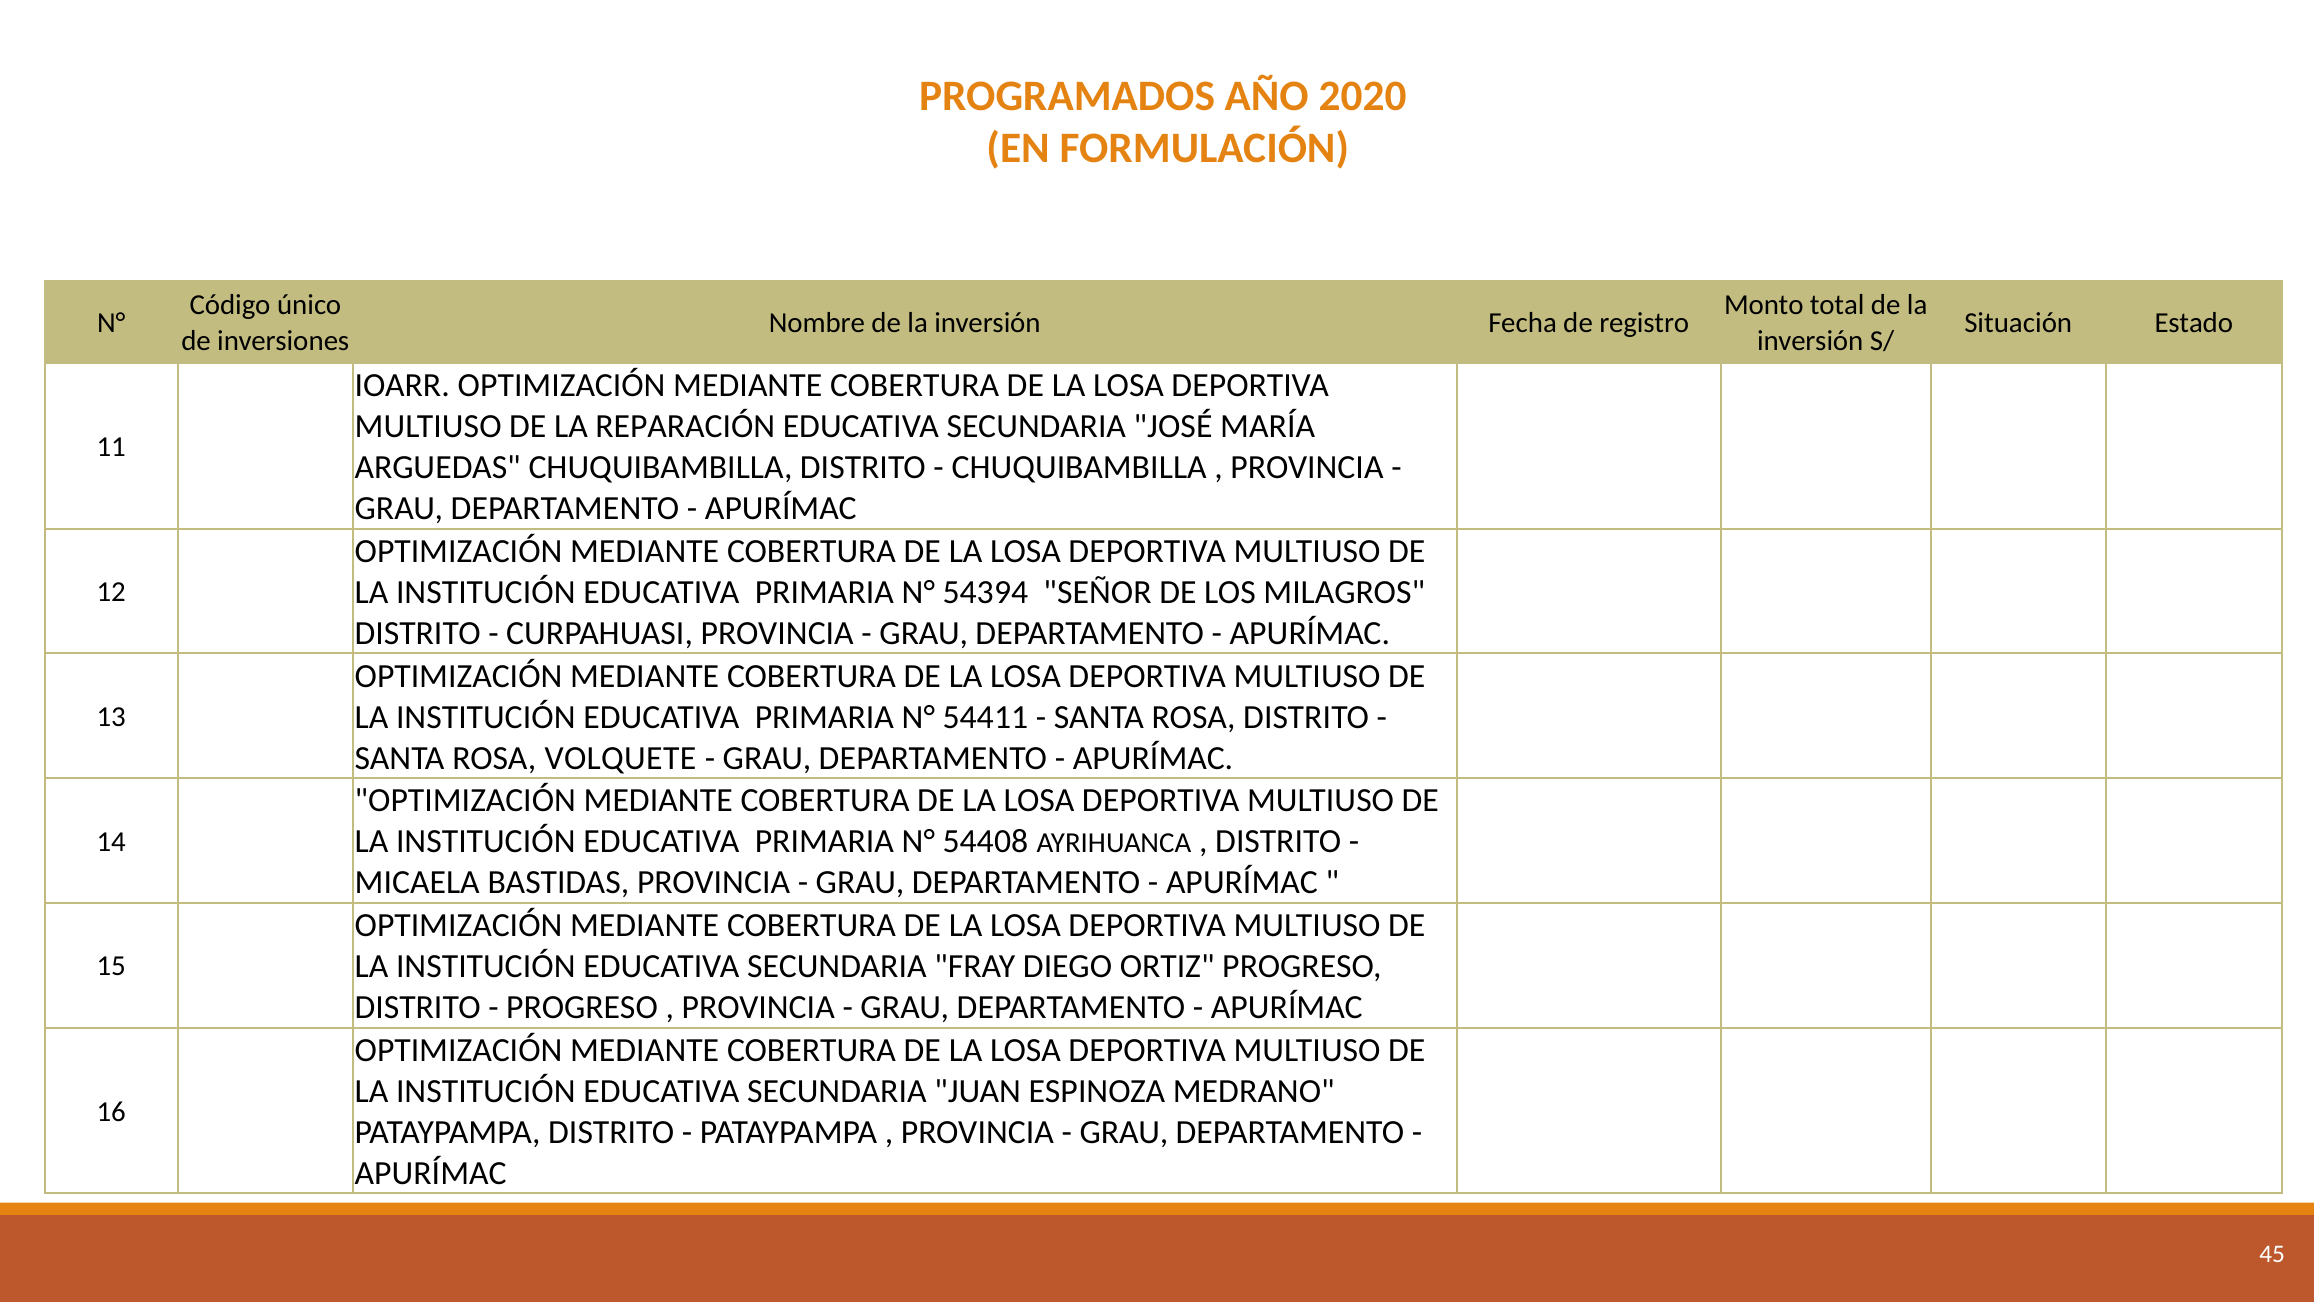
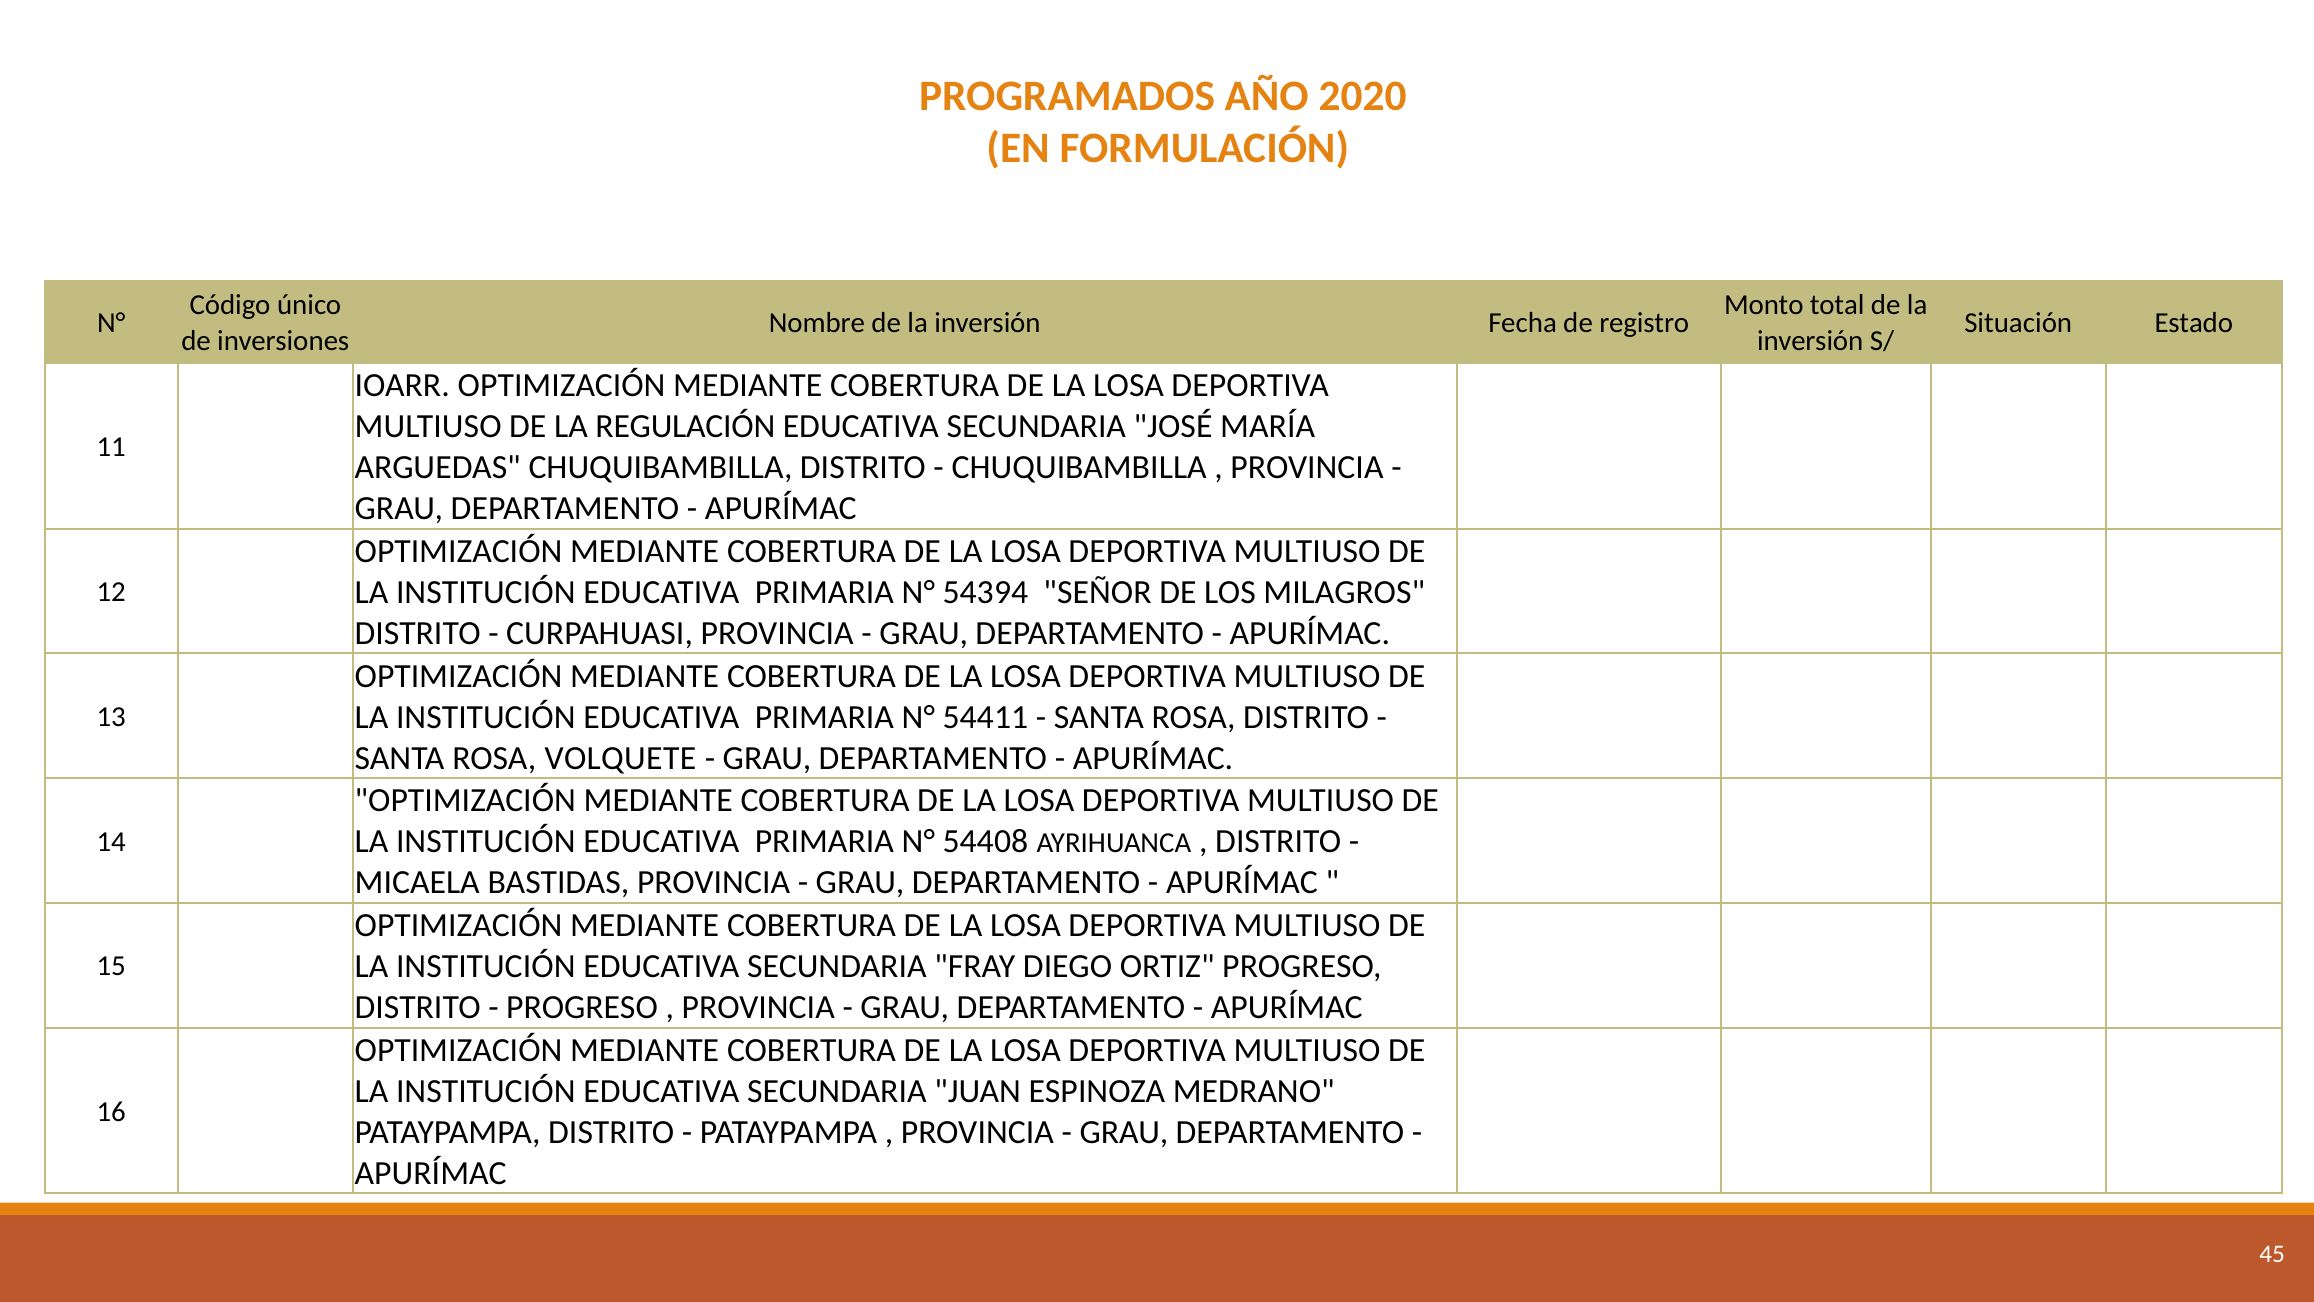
REPARACIÓN: REPARACIÓN -> REGULACIÓN
